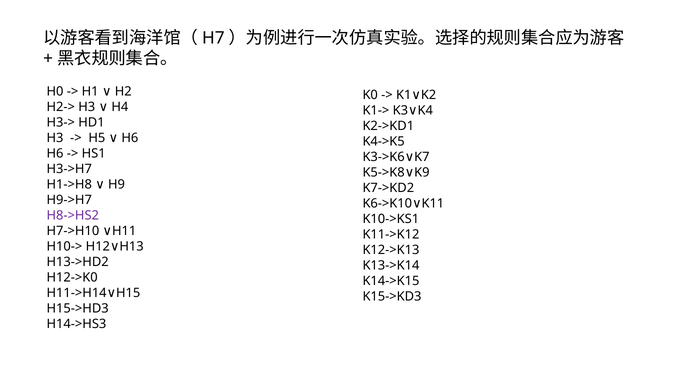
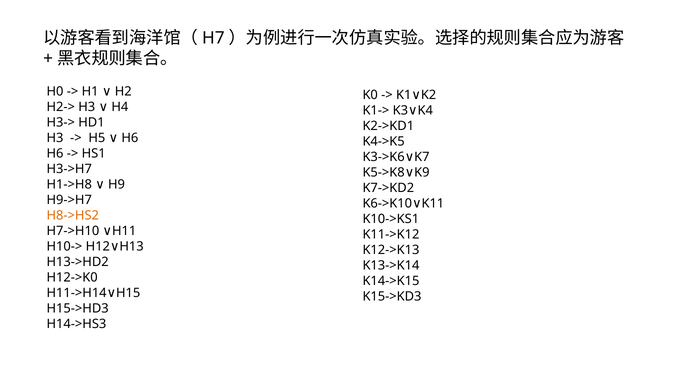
H8->HS2 colour: purple -> orange
